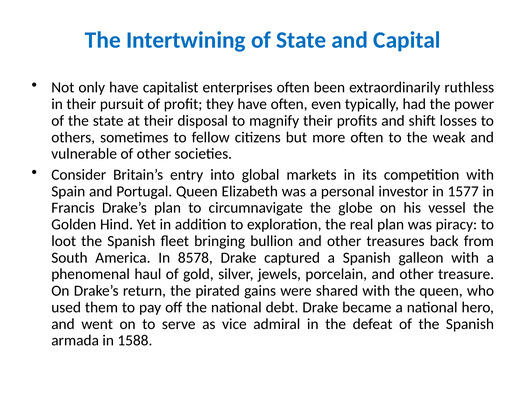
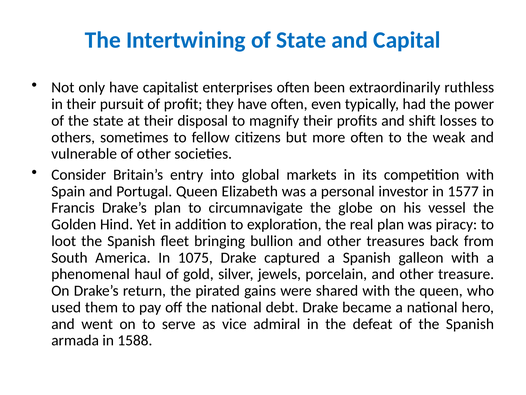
8578: 8578 -> 1075
